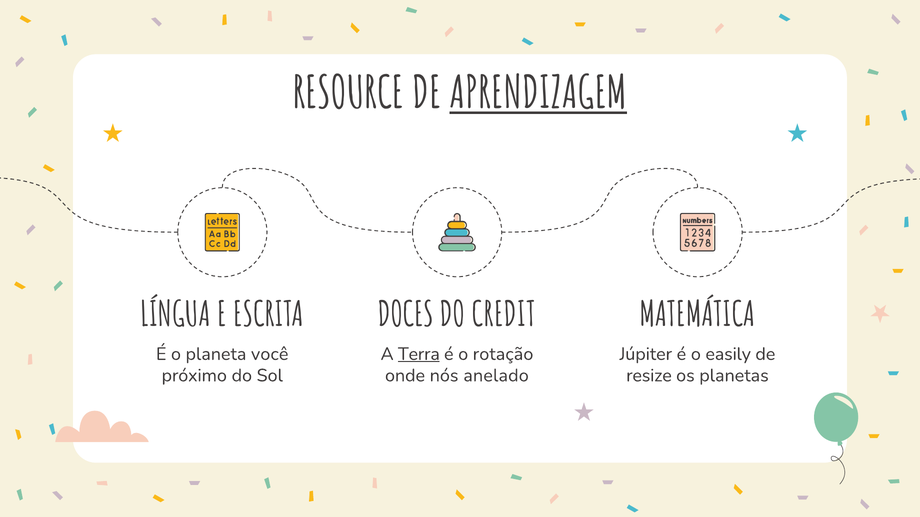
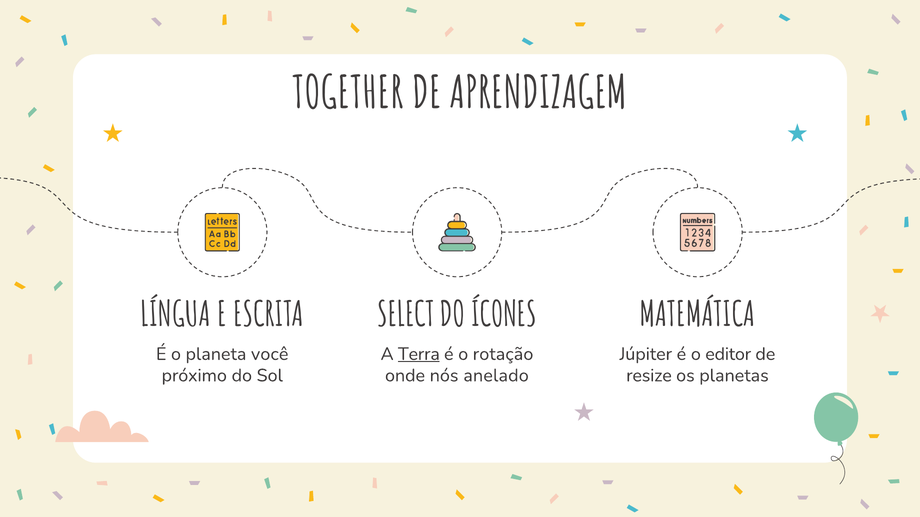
RESOURCE: RESOURCE -> TOGETHER
APRENDIZAGEM underline: present -> none
DOCES: DOCES -> SELECT
CREDIT: CREDIT -> ÍCONES
easily: easily -> editor
